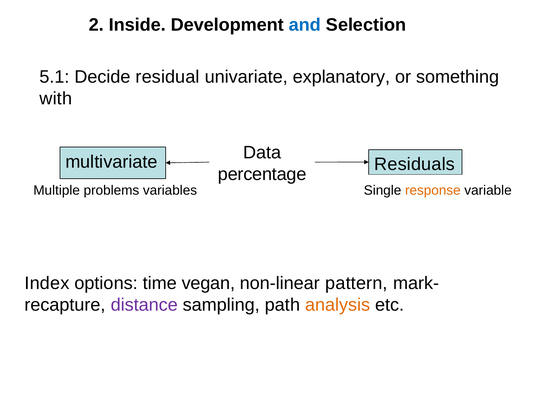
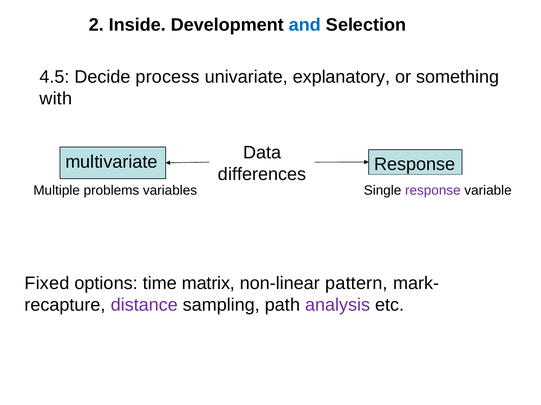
5.1: 5.1 -> 4.5
residual: residual -> process
multivariate Residuals: Residuals -> Response
percentage: percentage -> differences
response at (433, 191) colour: orange -> purple
Index: Index -> Fixed
vegan: vegan -> matrix
analysis colour: orange -> purple
